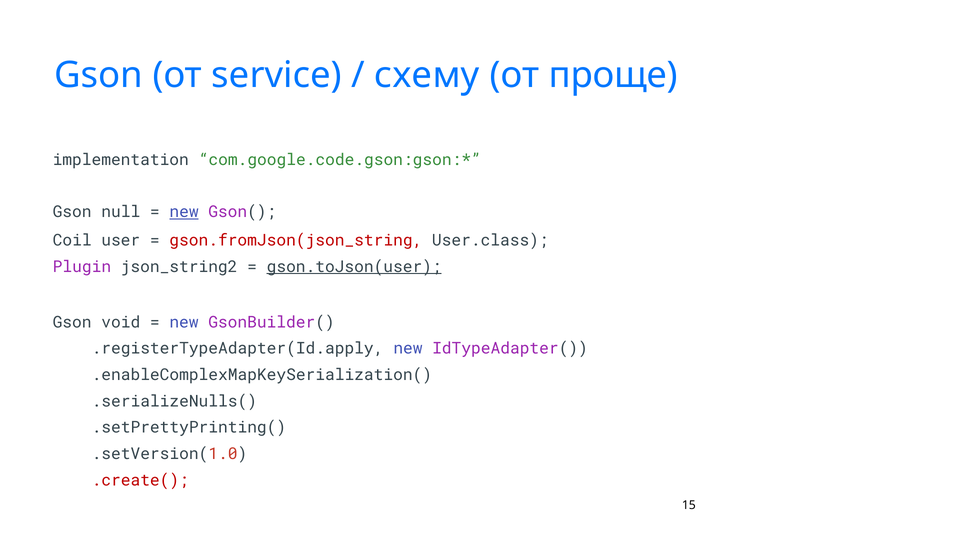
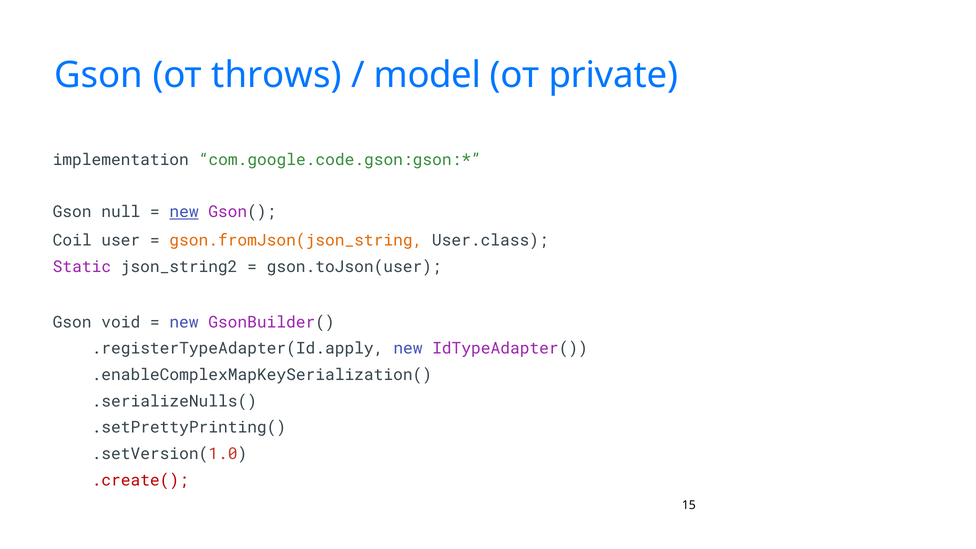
service: service -> throws
схему: схему -> model
проще: проще -> private
gson.fromJson(json_string colour: red -> orange
Plugin: Plugin -> Static
gson.toJson(user underline: present -> none
